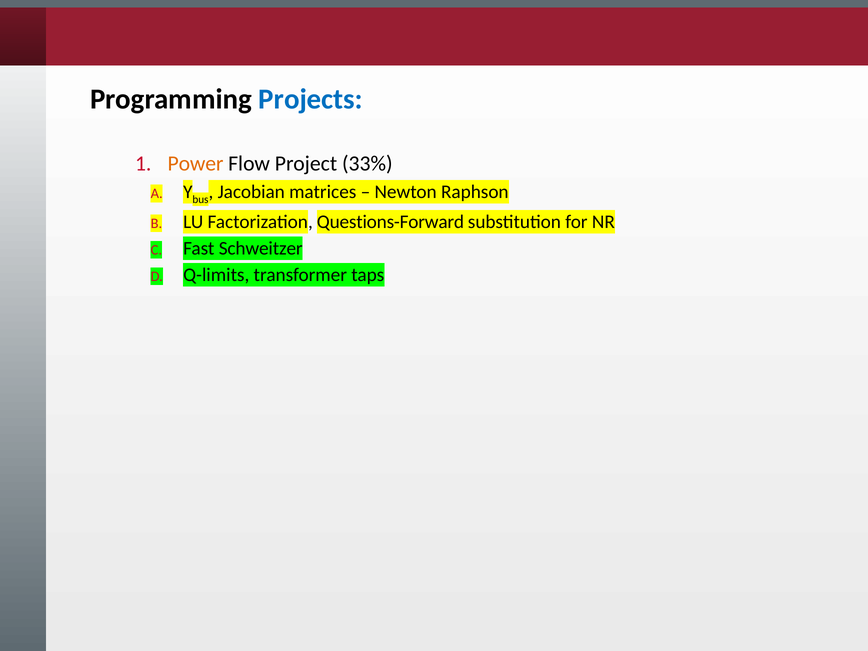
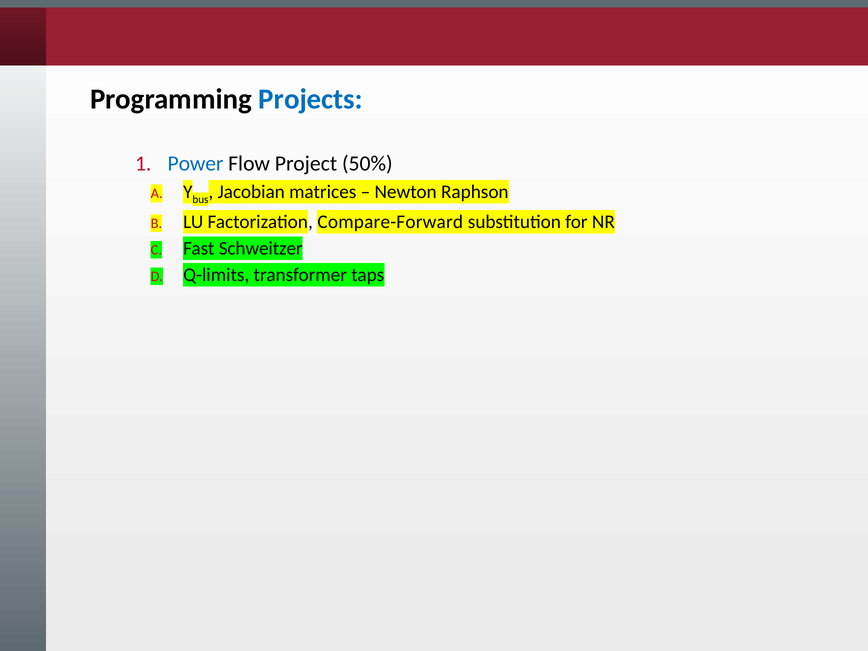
Power colour: orange -> blue
33%: 33% -> 50%
Questions-Forward: Questions-Forward -> Compare-Forward
